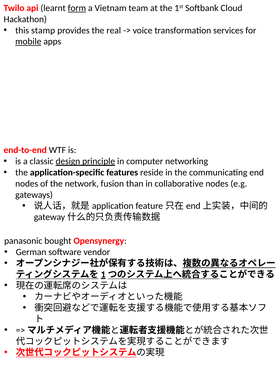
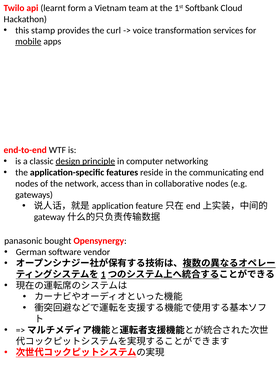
form underline: present -> none
real: real -> curl
fusion: fusion -> access
